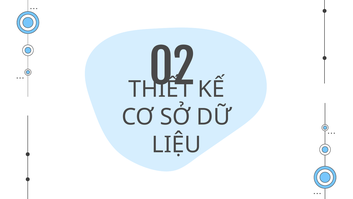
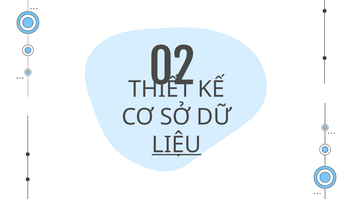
LIỆU underline: none -> present
